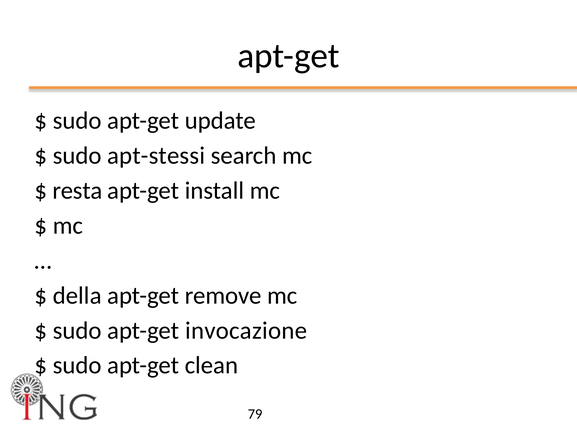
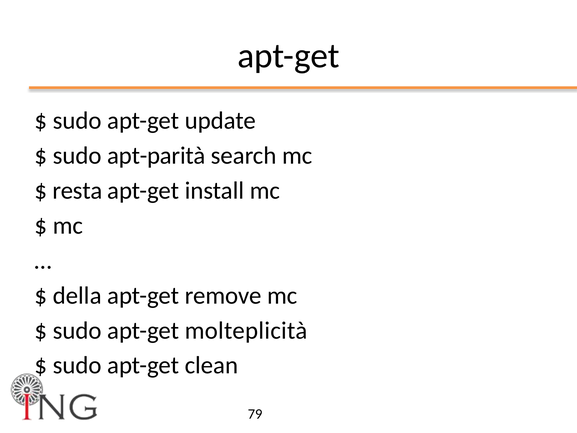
apt-stessi: apt-stessi -> apt-parità
invocazione: invocazione -> molteplicità
